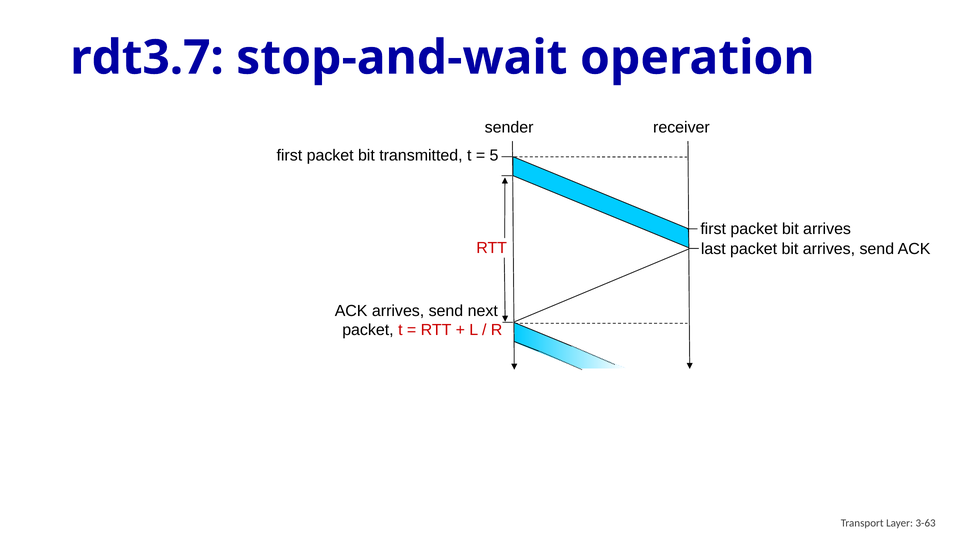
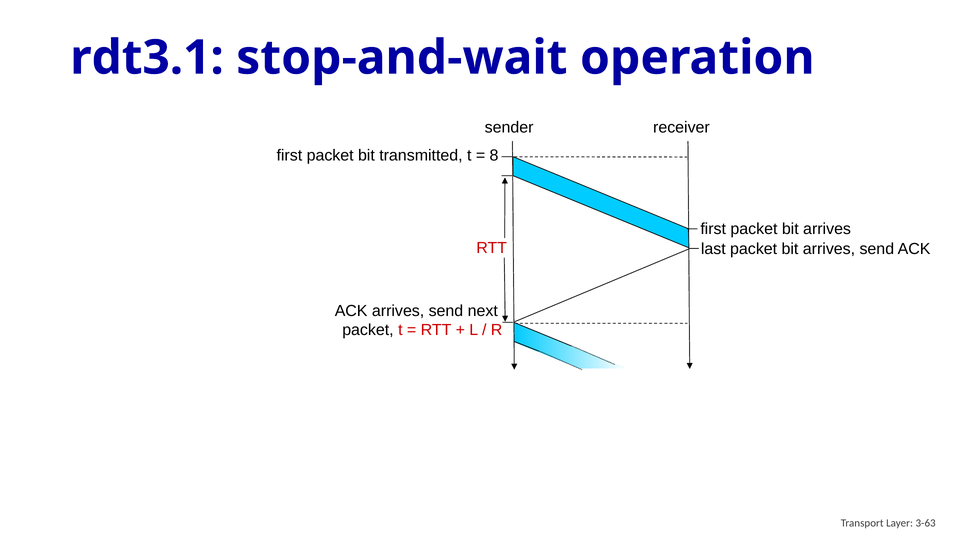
rdt3.7: rdt3.7 -> rdt3.1
5: 5 -> 8
